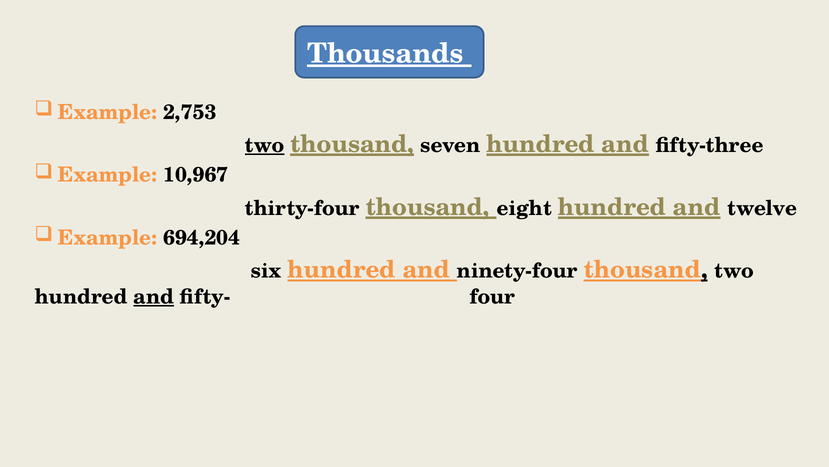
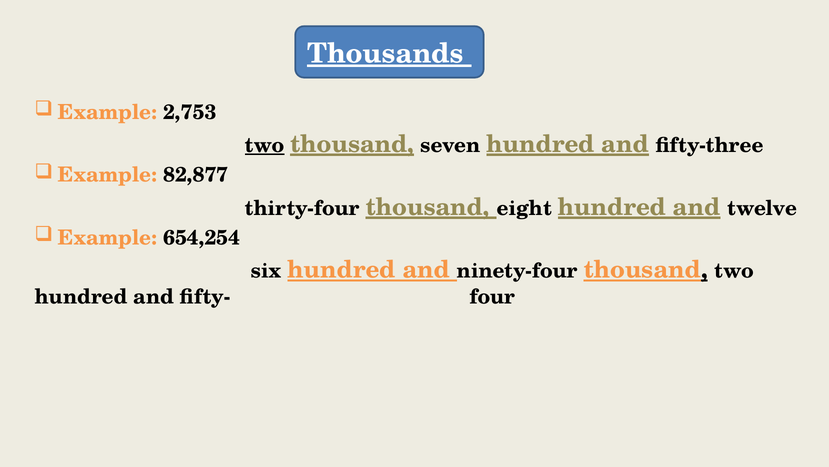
10,967: 10,967 -> 82,877
694,204: 694,204 -> 654,254
and at (154, 296) underline: present -> none
